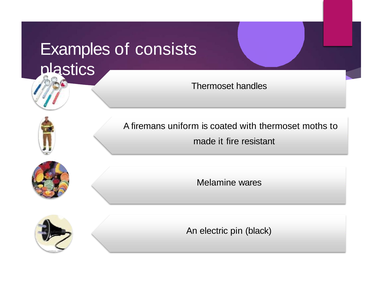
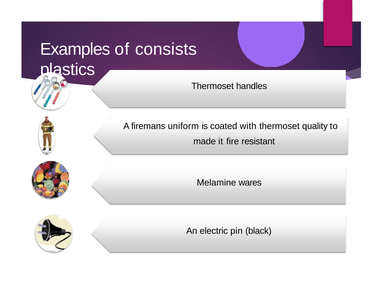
moths: moths -> quality
